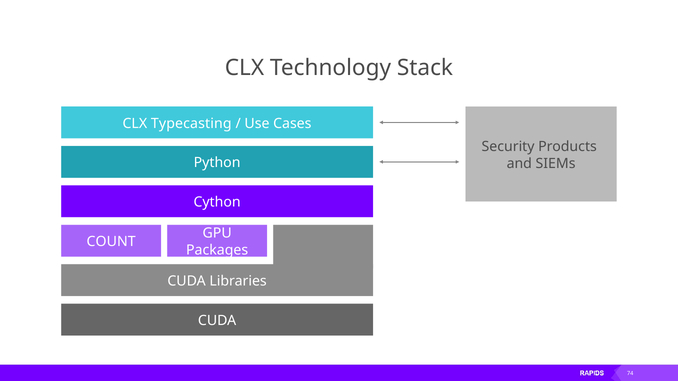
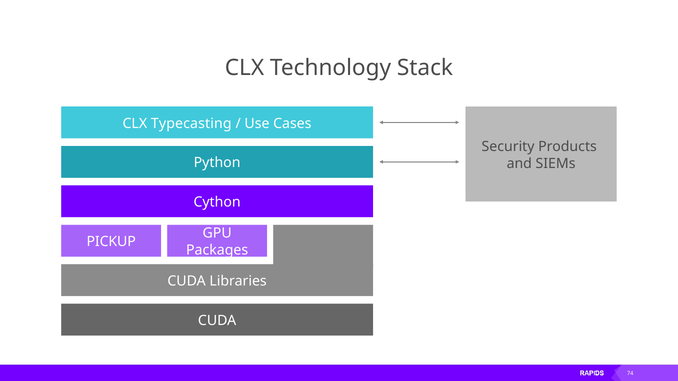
COUNT: COUNT -> PICKUP
